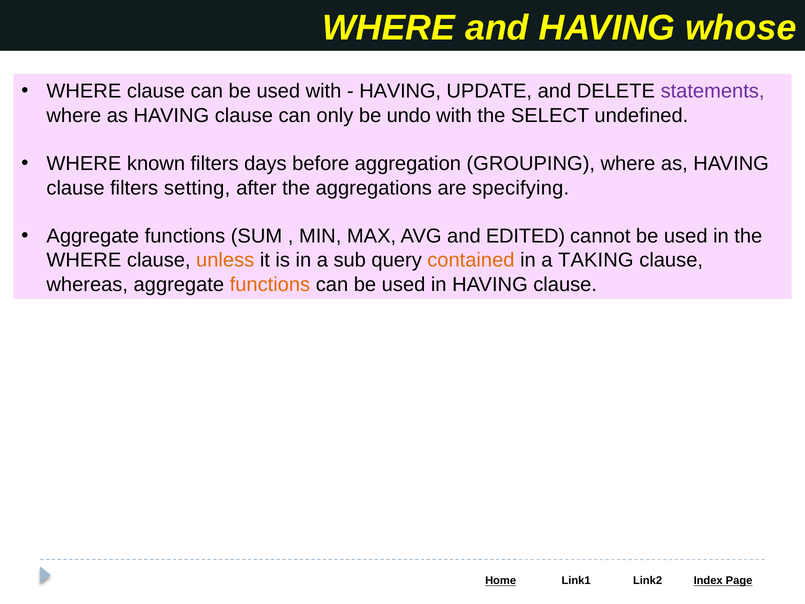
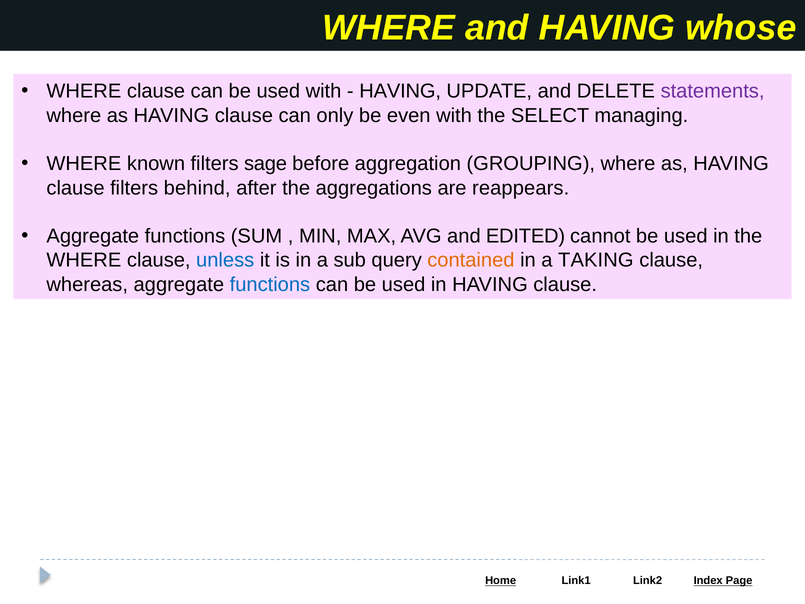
undo: undo -> even
undefined: undefined -> managing
days: days -> sage
setting: setting -> behind
specifying: specifying -> reappears
unless colour: orange -> blue
functions at (270, 284) colour: orange -> blue
